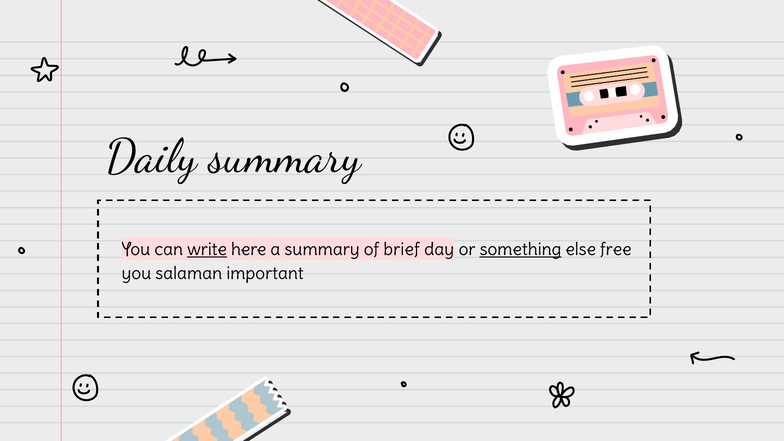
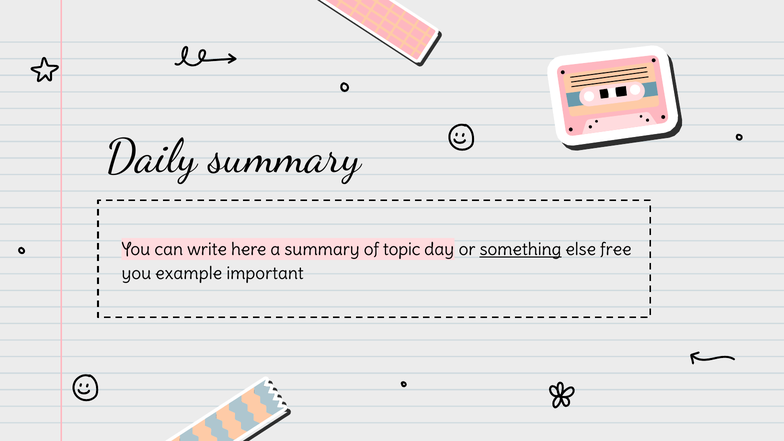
write underline: present -> none
brief: brief -> topic
salaman: salaman -> example
